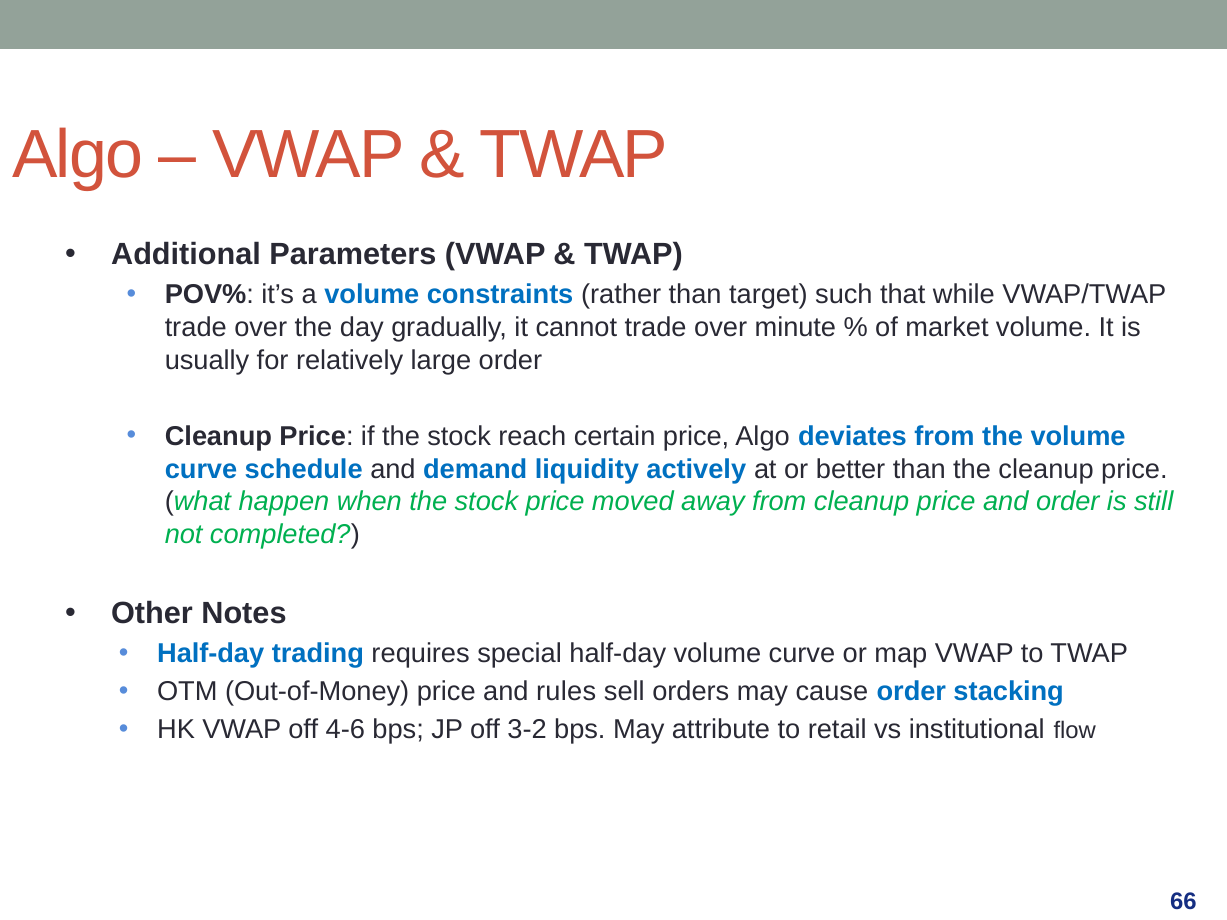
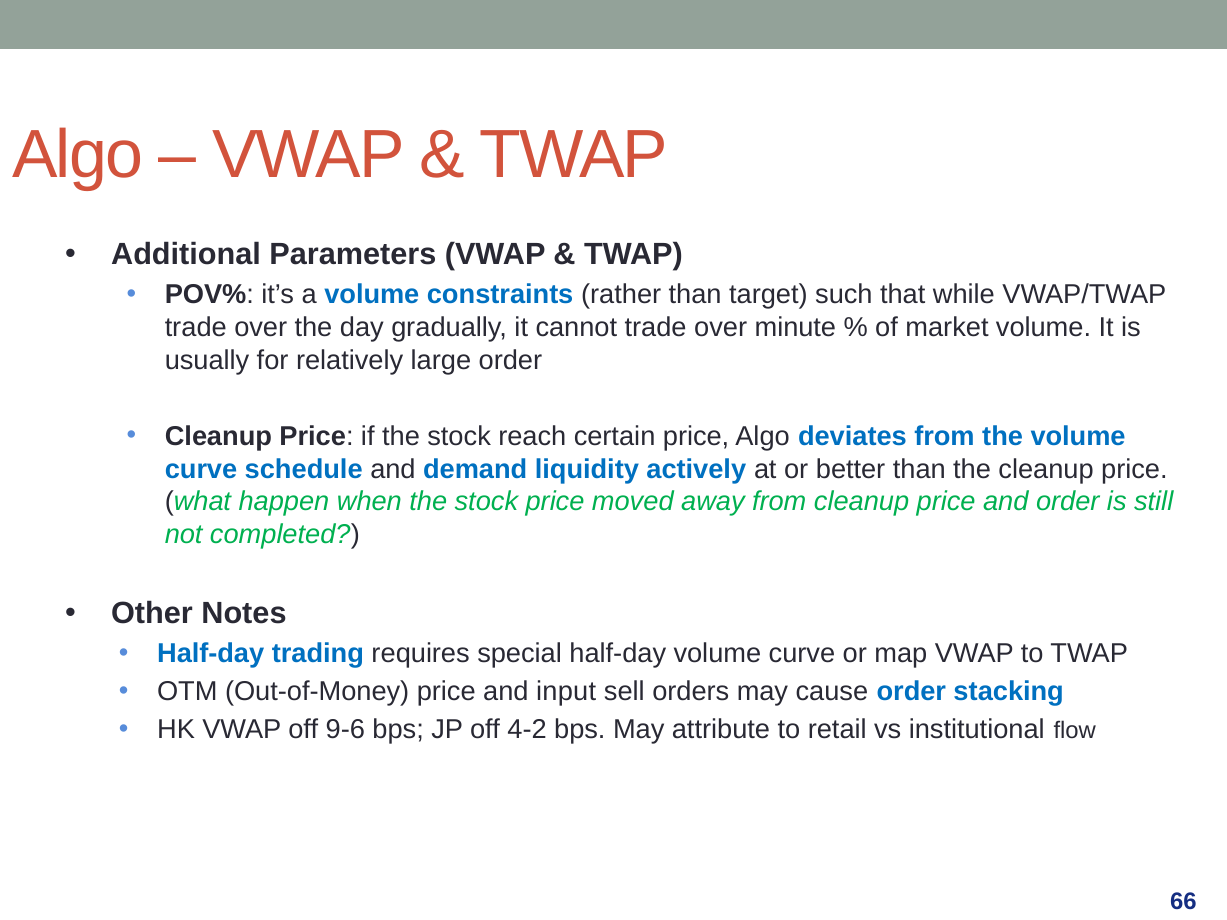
rules: rules -> input
4-6: 4-6 -> 9-6
3-2: 3-2 -> 4-2
